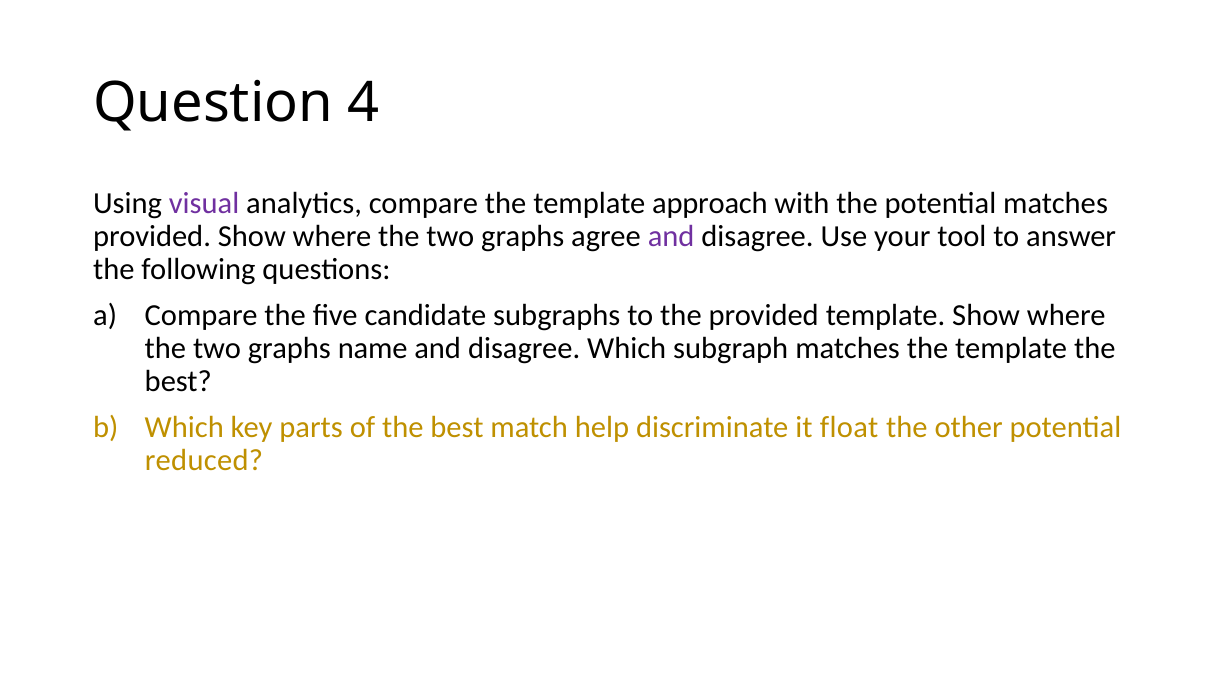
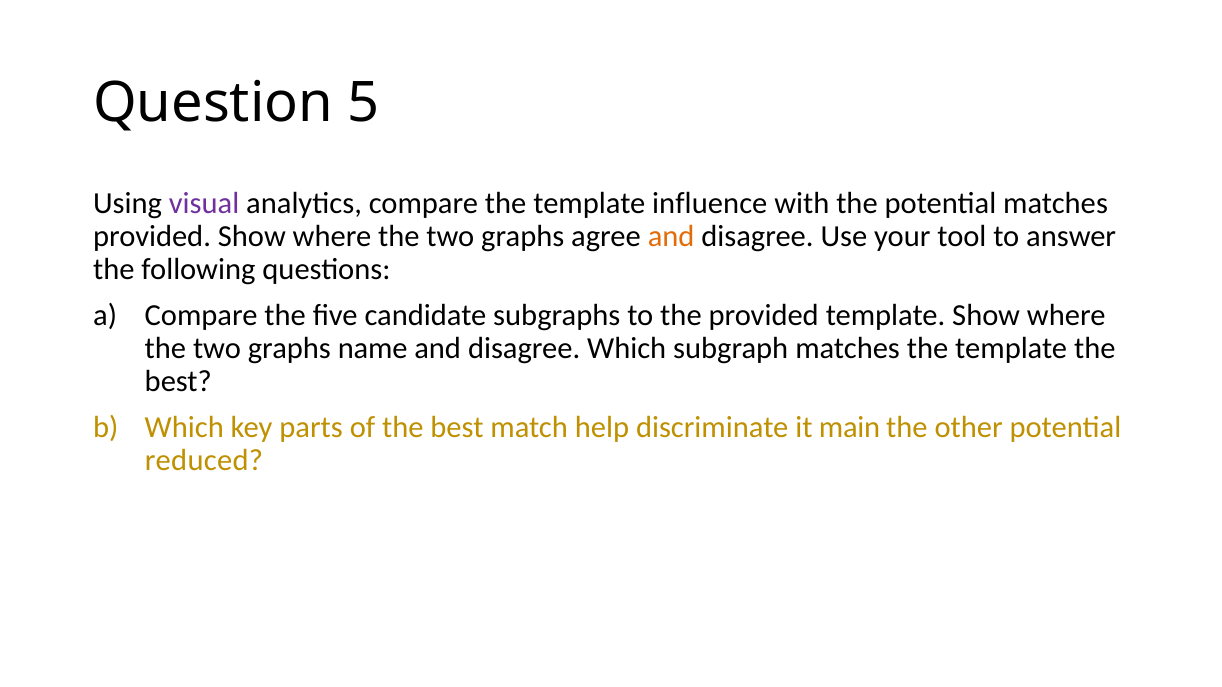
4: 4 -> 5
approach: approach -> influence
and at (671, 237) colour: purple -> orange
float: float -> main
